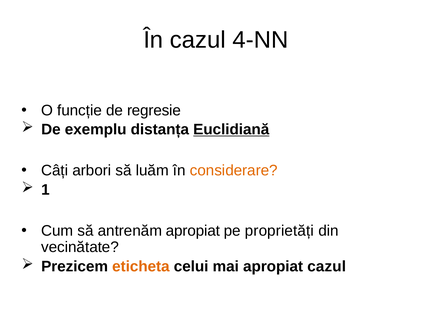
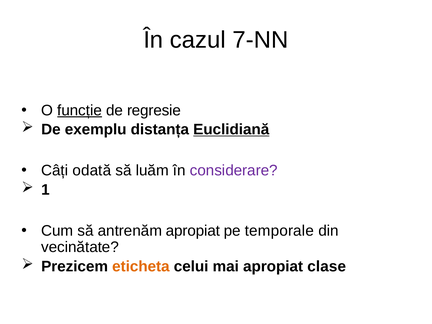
4-NN: 4-NN -> 7-NN
funcție underline: none -> present
arbori: arbori -> odată
considerare colour: orange -> purple
proprietăți: proprietăți -> temporale
apropiat cazul: cazul -> clase
